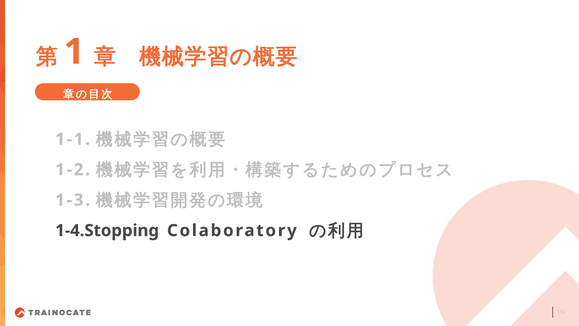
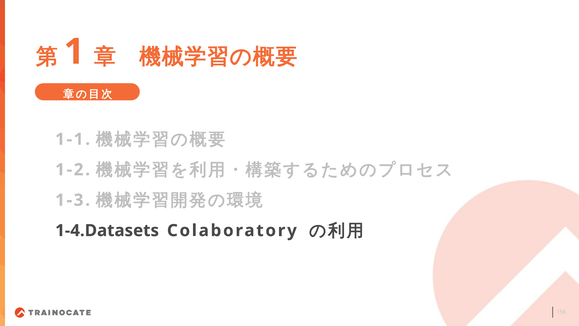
1-4.Stopping: 1-4.Stopping -> 1-4.Datasets
